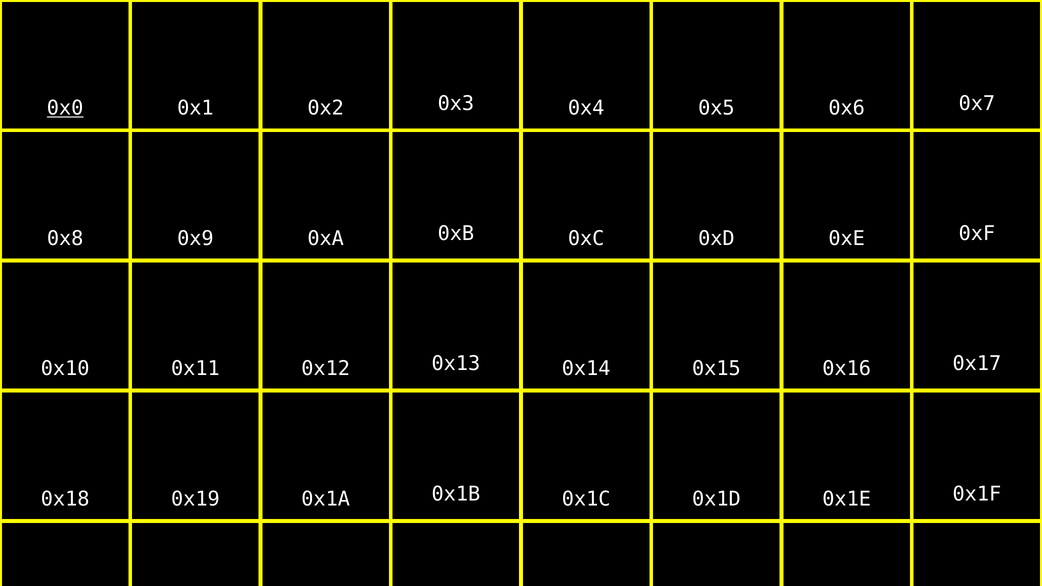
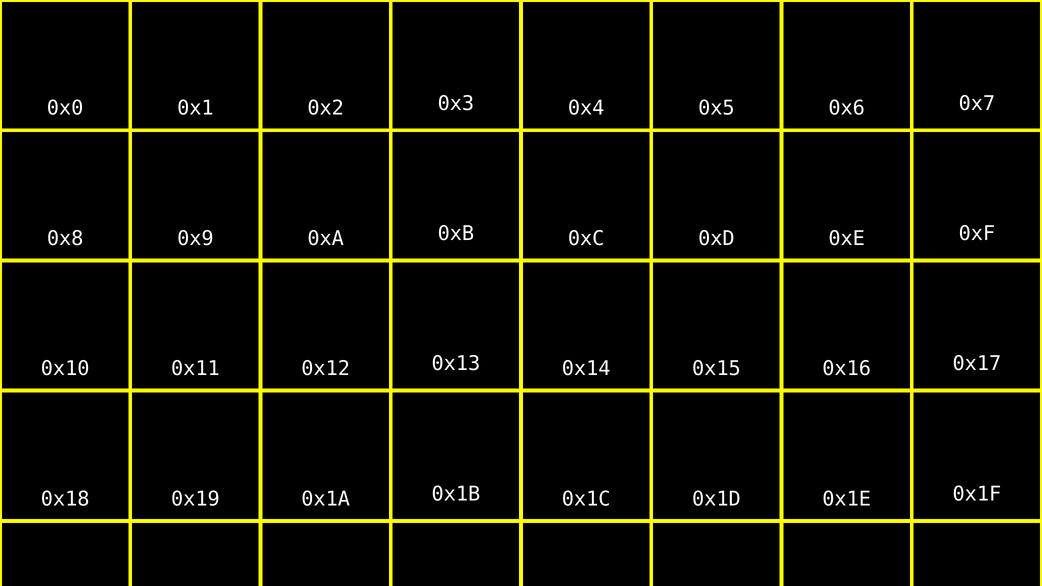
0x0 underline: present -> none
